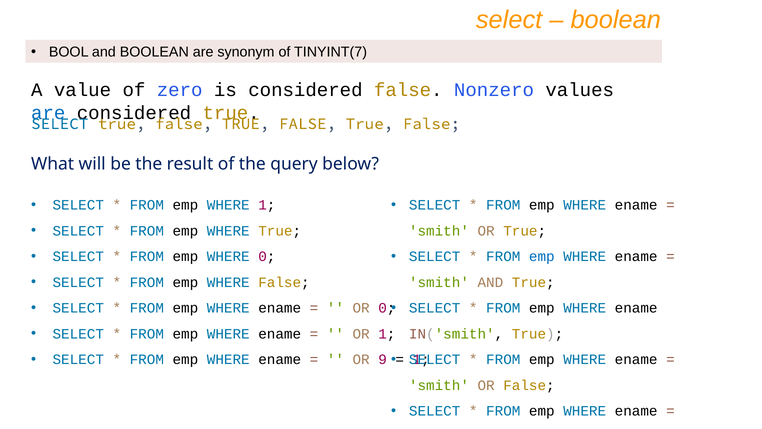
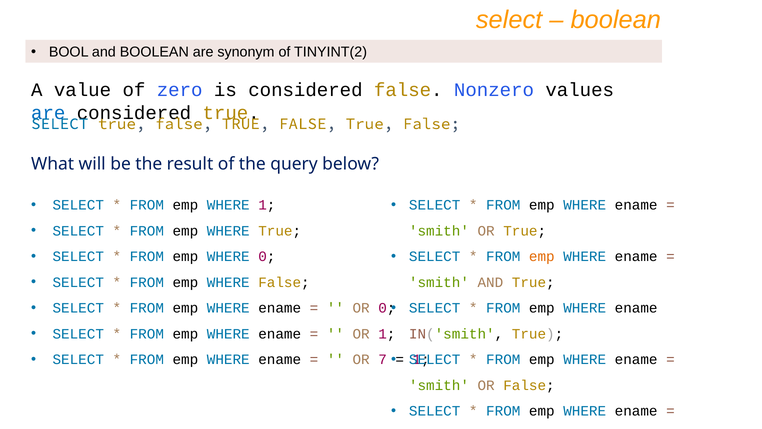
TINYINT(7: TINYINT(7 -> TINYINT(2
emp at (542, 256) colour: blue -> orange
9: 9 -> 7
